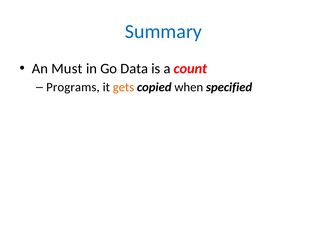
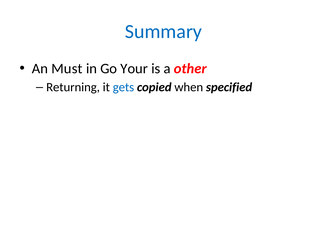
Data: Data -> Your
count: count -> other
Programs: Programs -> Returning
gets colour: orange -> blue
